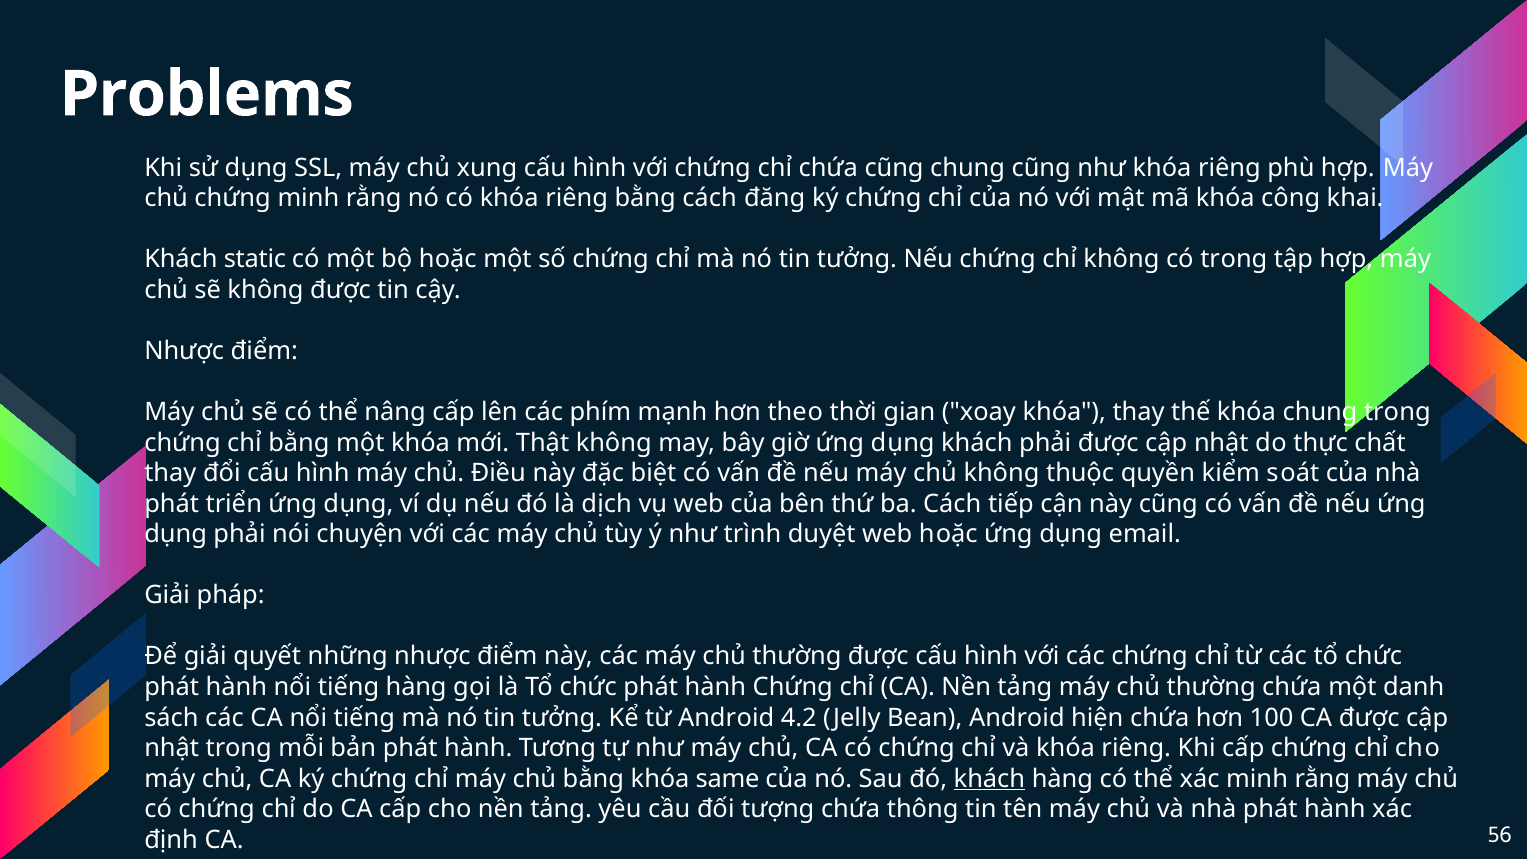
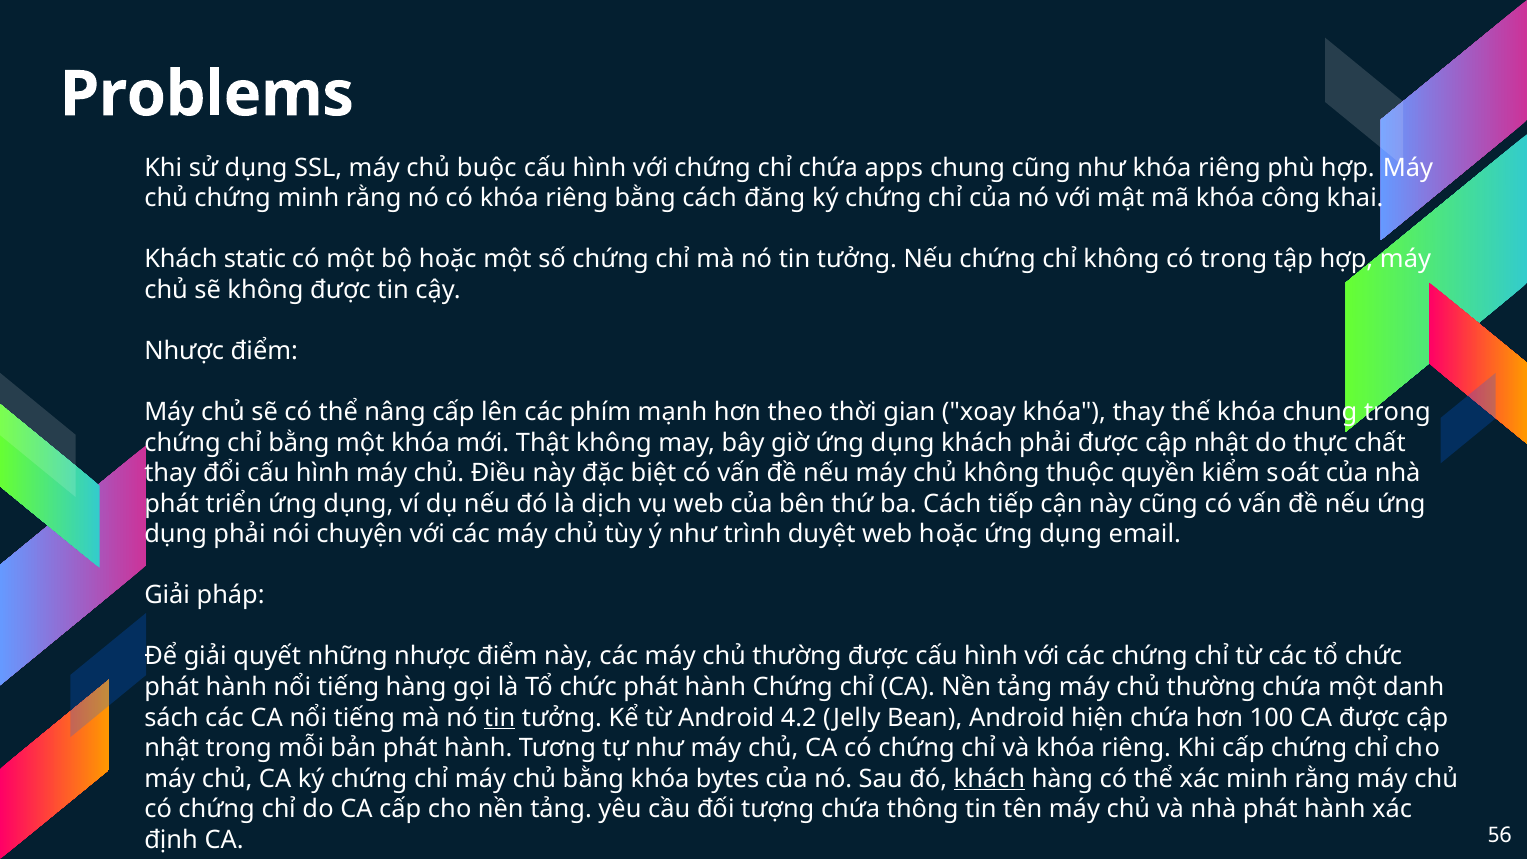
xung: xung -> buộc
chứa cũng: cũng -> apps
tin at (500, 718) underline: none -> present
same: same -> bytes
